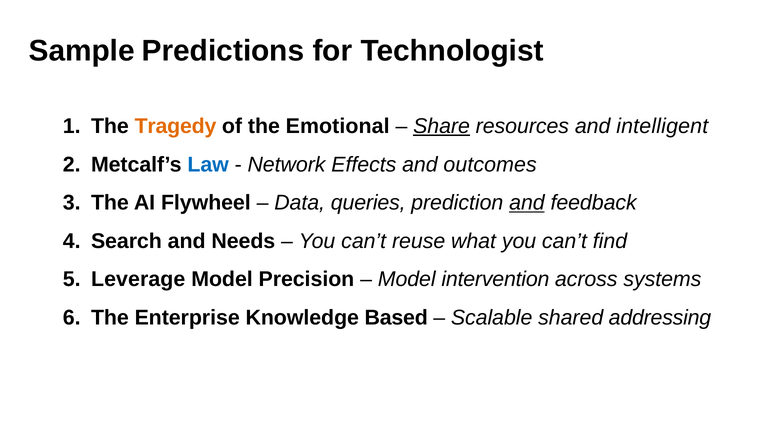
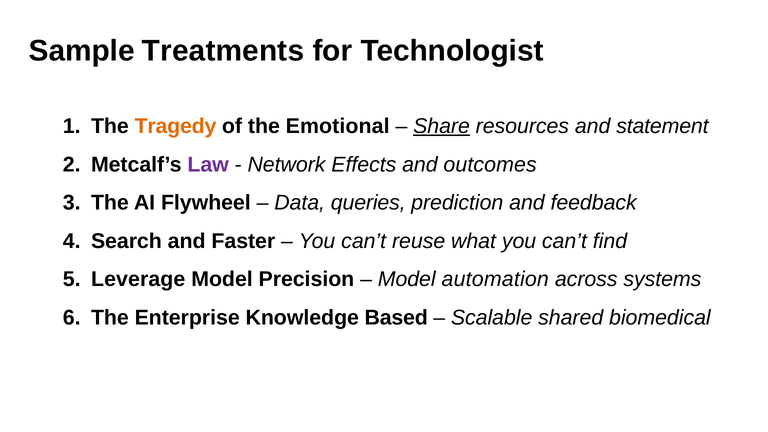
Predictions: Predictions -> Treatments
intelligent: intelligent -> statement
Law colour: blue -> purple
and at (527, 203) underline: present -> none
Needs: Needs -> Faster
intervention: intervention -> automation
addressing: addressing -> biomedical
